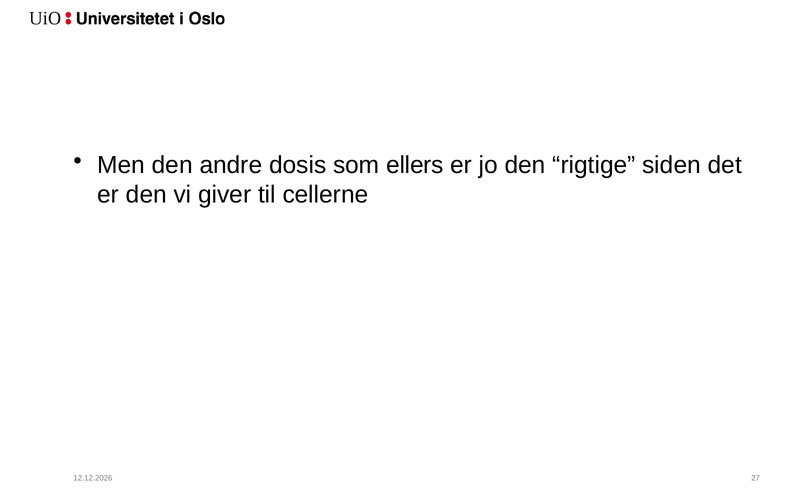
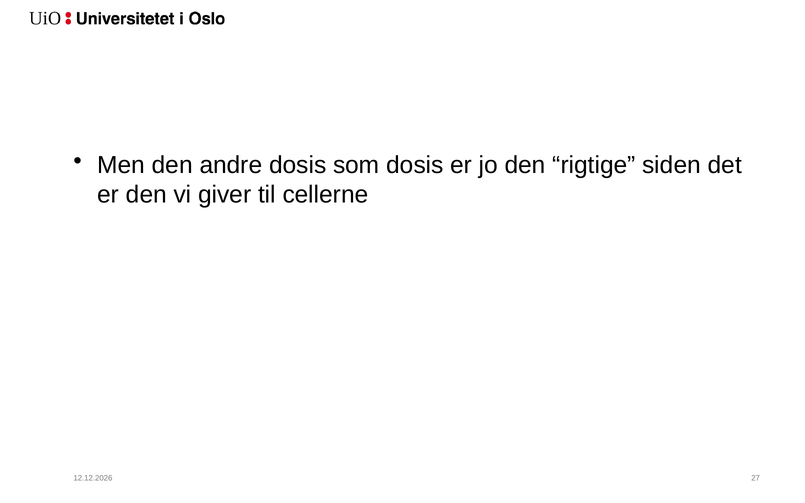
som ellers: ellers -> dosis
